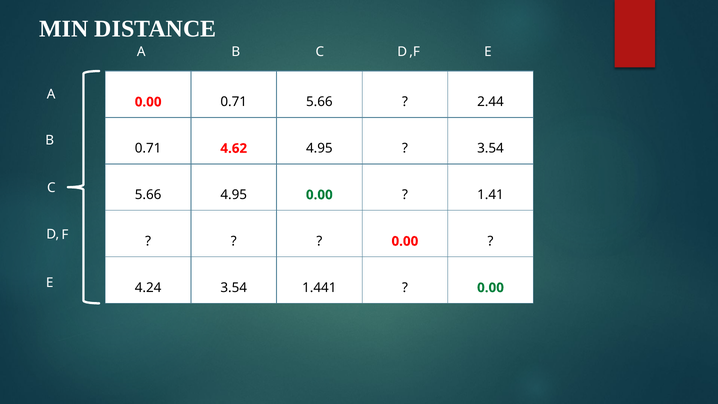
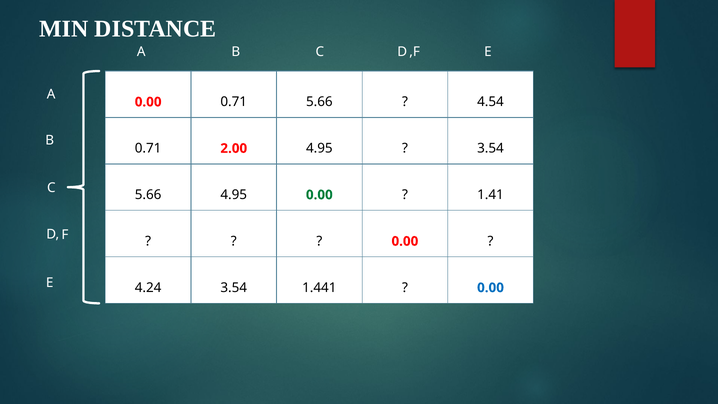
2.44: 2.44 -> 4.54
4.62: 4.62 -> 2.00
0.00 at (491, 288) colour: green -> blue
